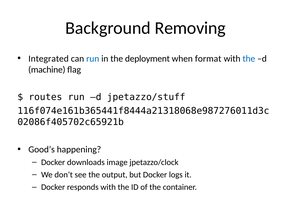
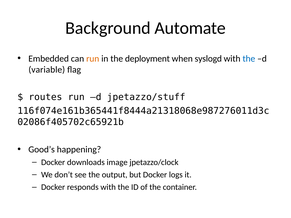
Removing: Removing -> Automate
Integrated: Integrated -> Embedded
run at (93, 59) colour: blue -> orange
format: format -> syslogd
machine: machine -> variable
